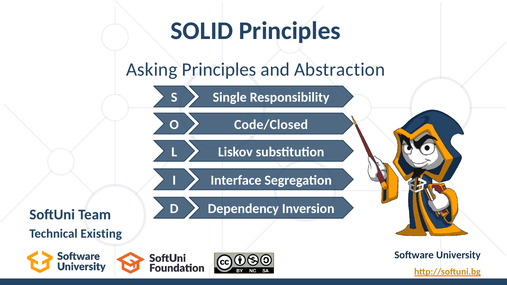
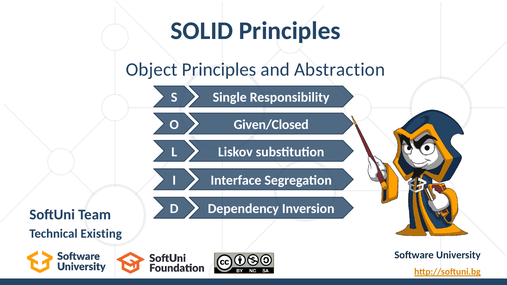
Asking: Asking -> Object
Code/Closed: Code/Closed -> Given/Closed
